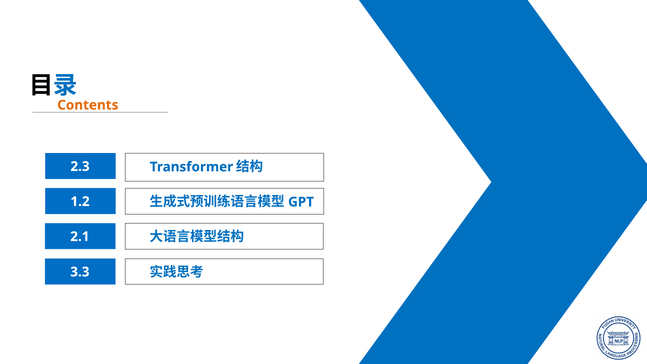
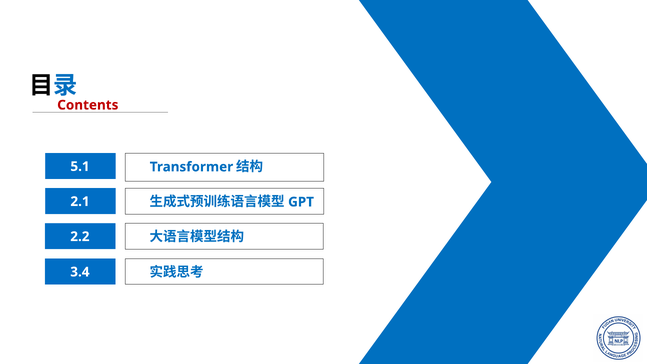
Contents colour: orange -> red
2.3: 2.3 -> 5.1
1.2: 1.2 -> 2.1
2.1: 2.1 -> 2.2
3.3: 3.3 -> 3.4
